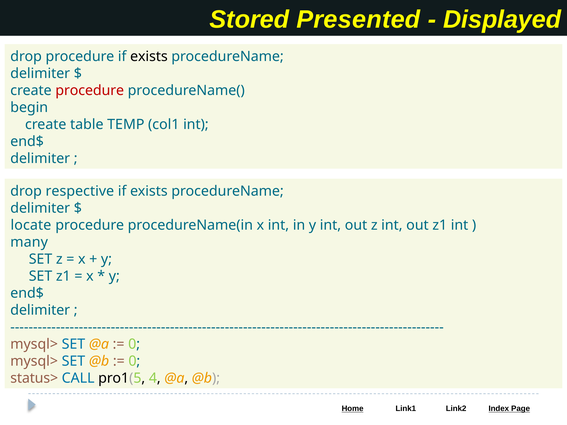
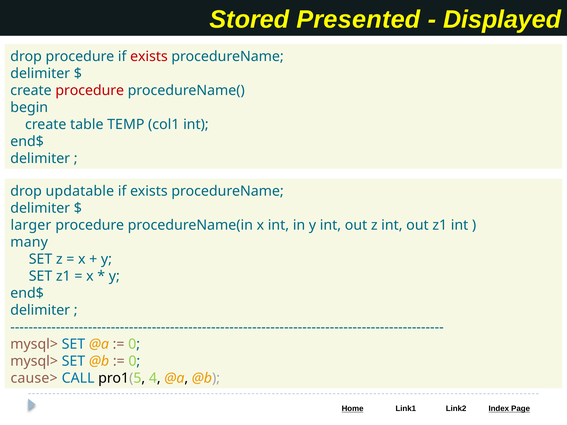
exists at (149, 56) colour: black -> red
respective: respective -> updatable
locate: locate -> larger
status>: status> -> cause>
